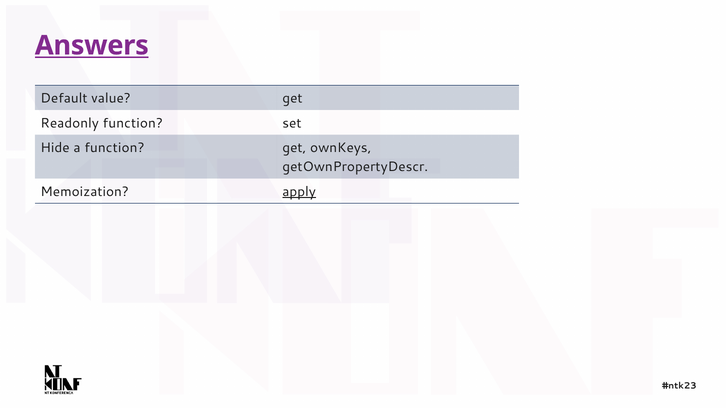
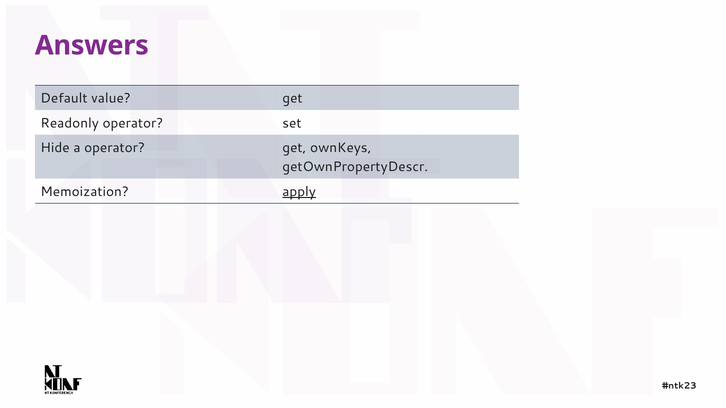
Answers underline: present -> none
Readonly function: function -> operator
a function: function -> operator
